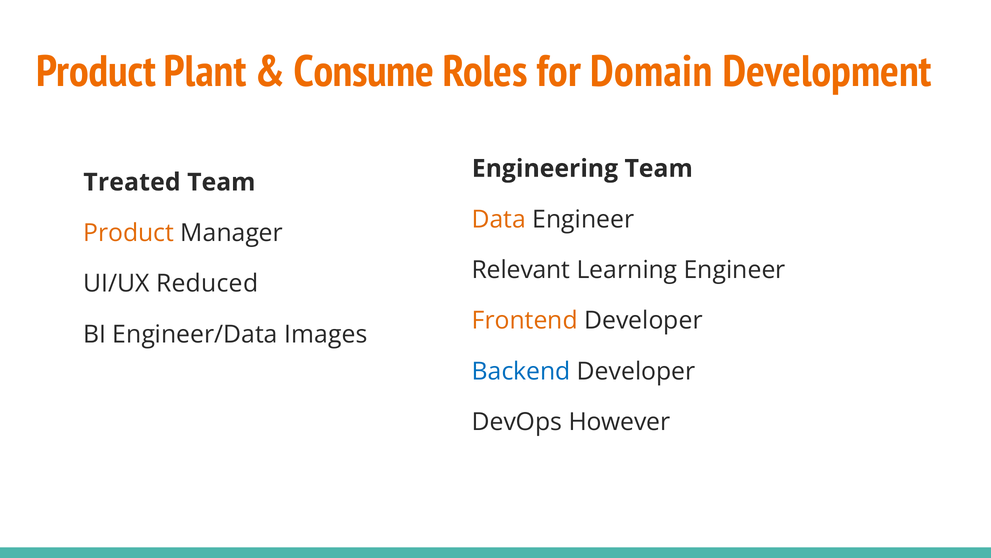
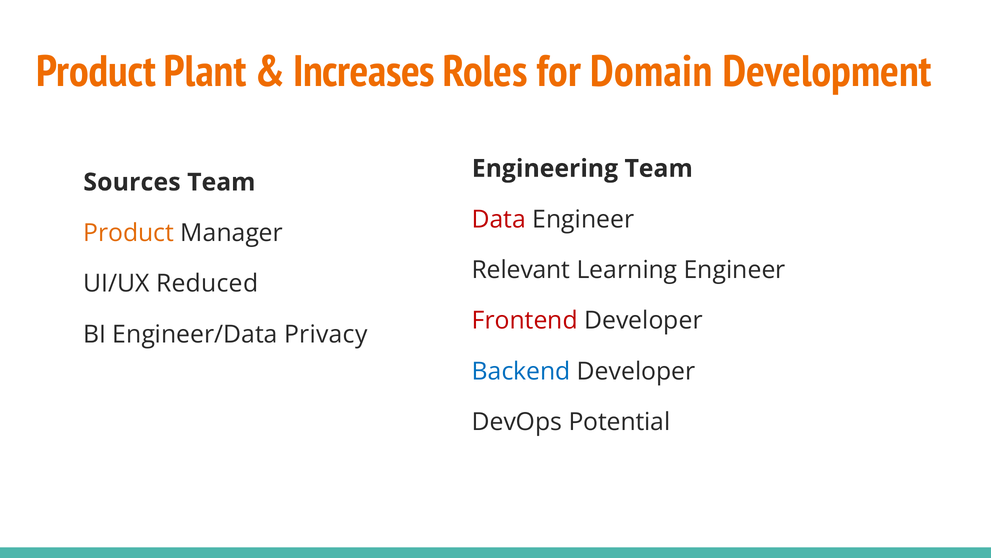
Consume: Consume -> Increases
Treated: Treated -> Sources
Data colour: orange -> red
Frontend colour: orange -> red
Images: Images -> Privacy
However: However -> Potential
